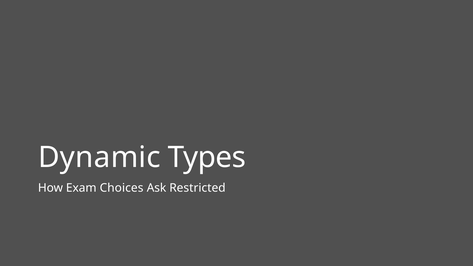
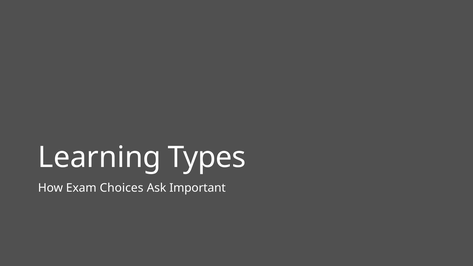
Dynamic: Dynamic -> Learning
Restricted: Restricted -> Important
